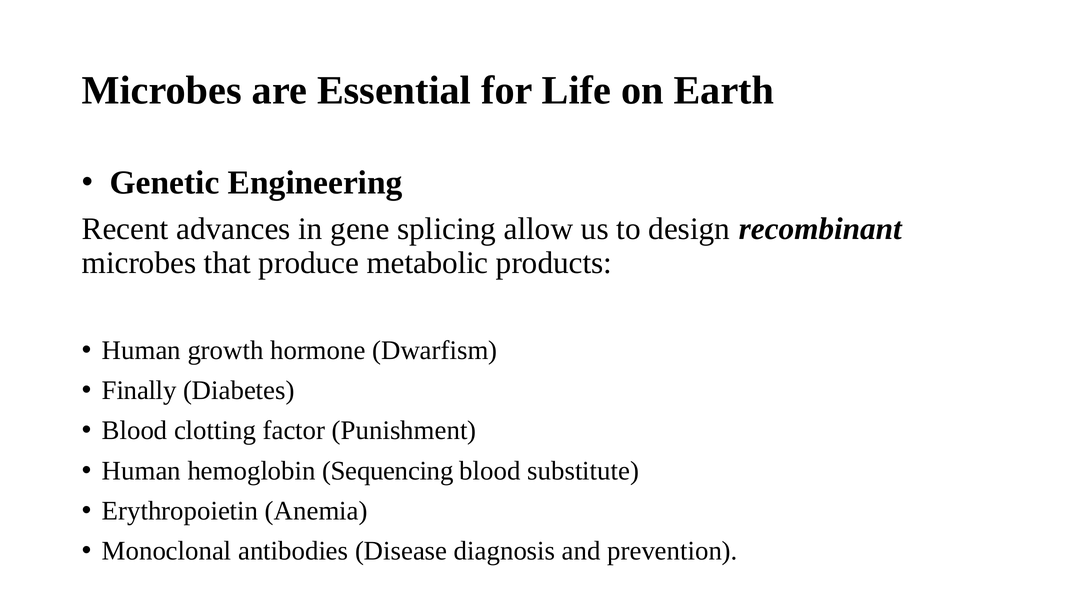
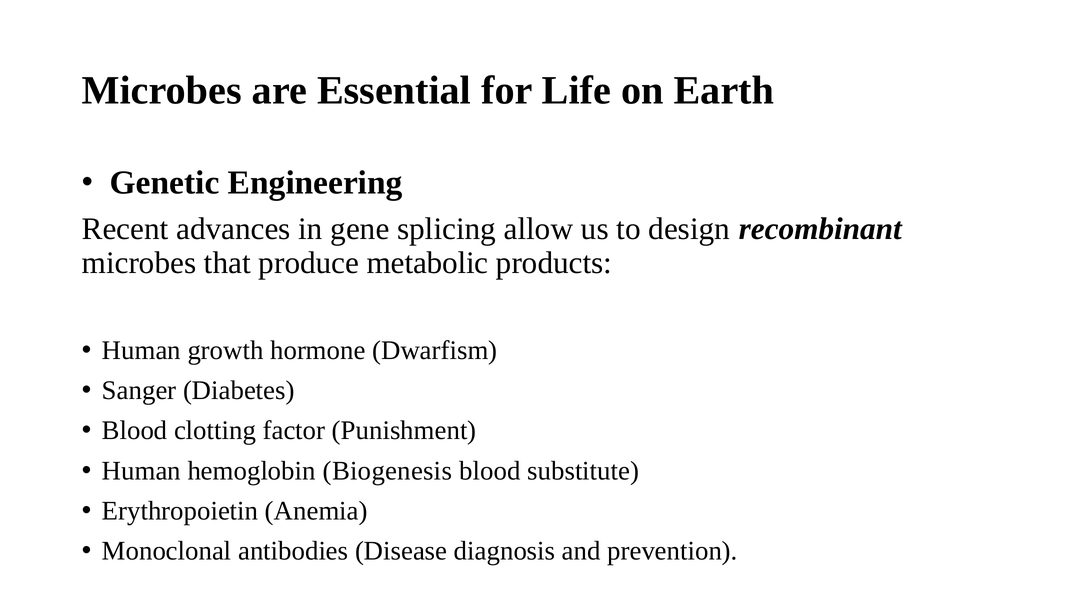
Finally: Finally -> Sanger
Sequencing: Sequencing -> Biogenesis
